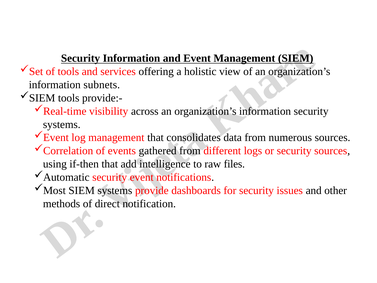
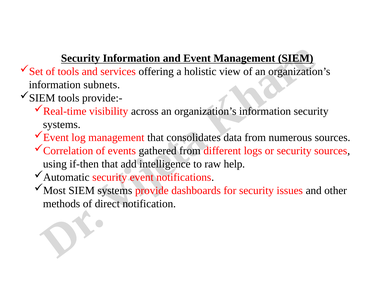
files: files -> help
